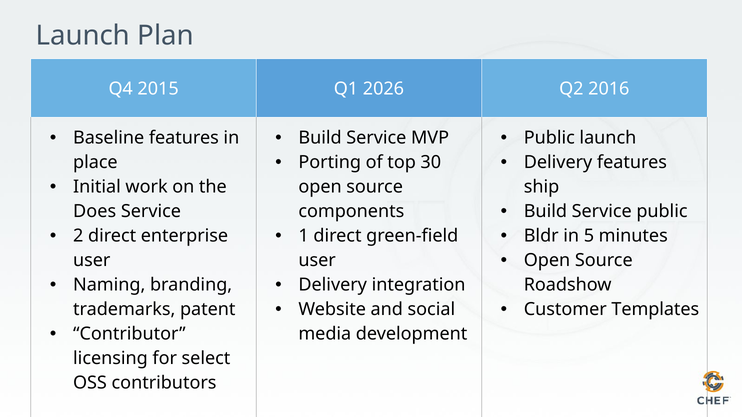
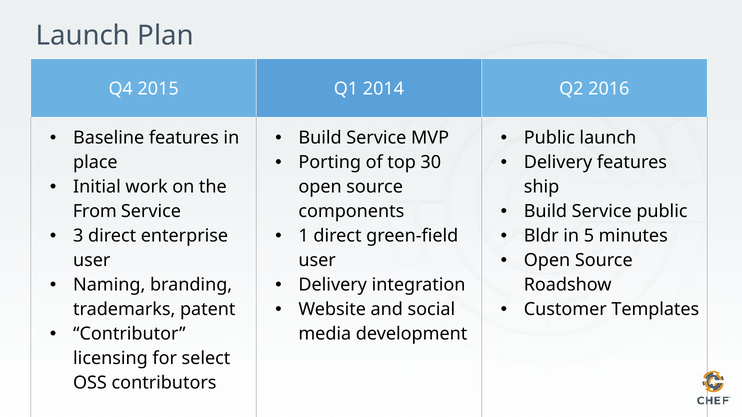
2026: 2026 -> 2014
Does: Does -> From
2: 2 -> 3
